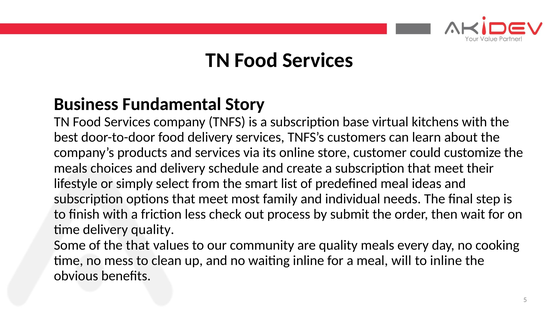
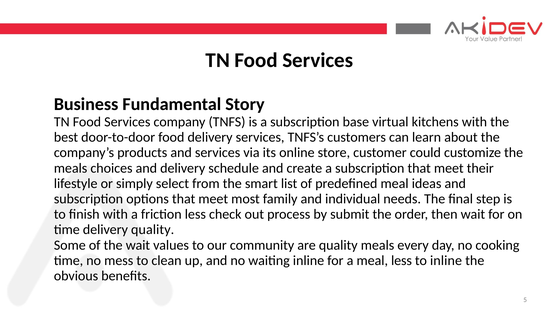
the that: that -> wait
meal will: will -> less
